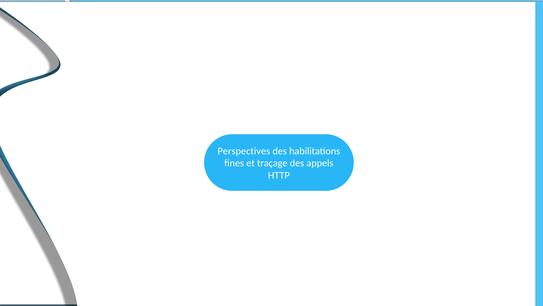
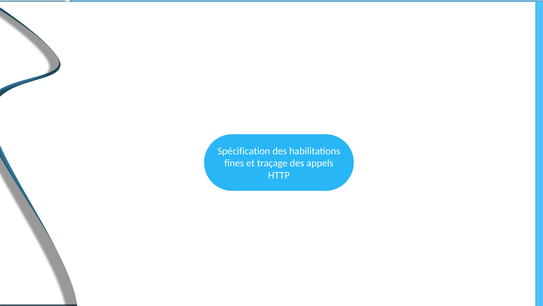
Perspectives: Perspectives -> Spécification
